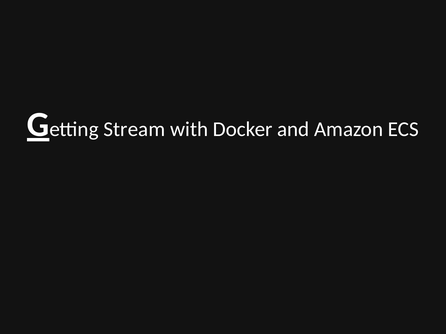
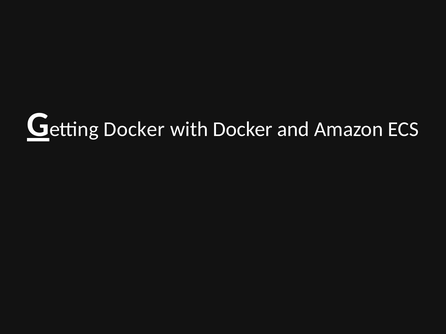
Stream at (134, 130): Stream -> Docker
